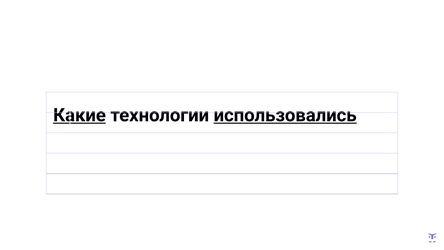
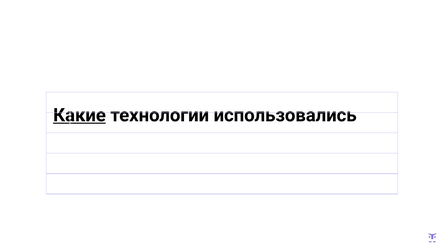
использовались underline: present -> none
